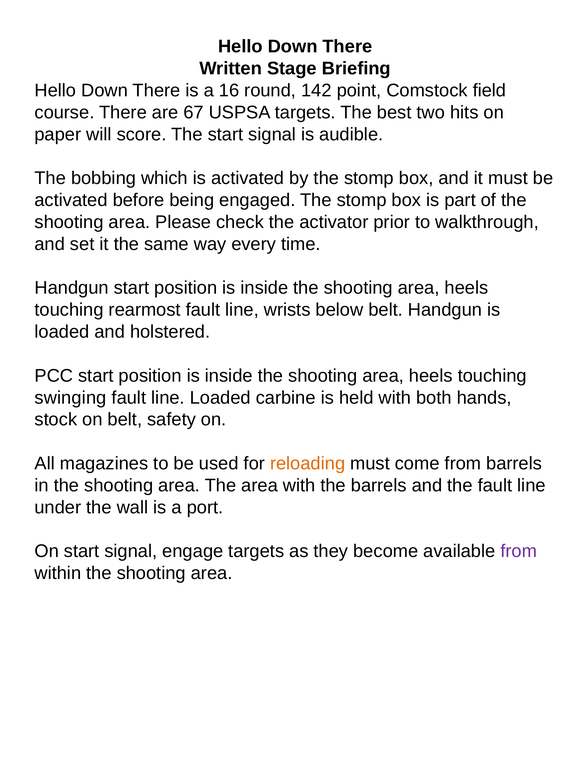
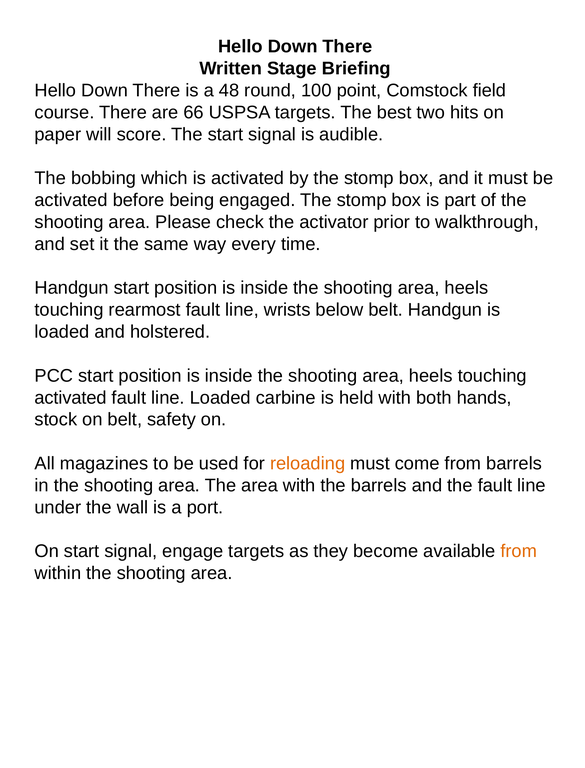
16: 16 -> 48
142: 142 -> 100
67: 67 -> 66
swinging at (71, 398): swinging -> activated
from at (519, 551) colour: purple -> orange
